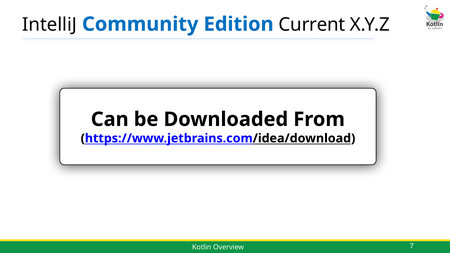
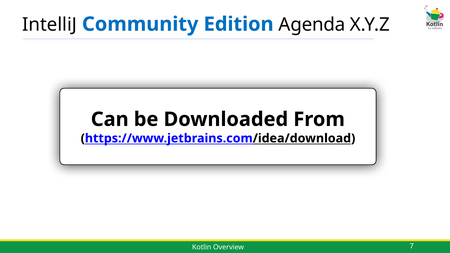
Current: Current -> Agenda
